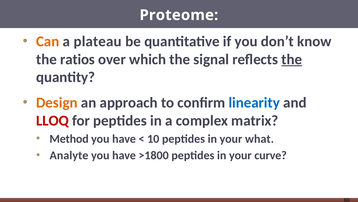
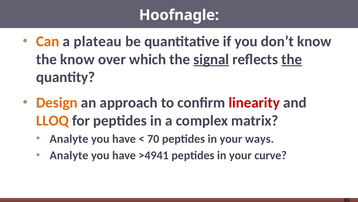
Proteome: Proteome -> Hoofnagle
the ratios: ratios -> know
signal underline: none -> present
linearity colour: blue -> red
LLOQ colour: red -> orange
Method at (69, 138): Method -> Analyte
10: 10 -> 70
what: what -> ways
>1800: >1800 -> >4941
